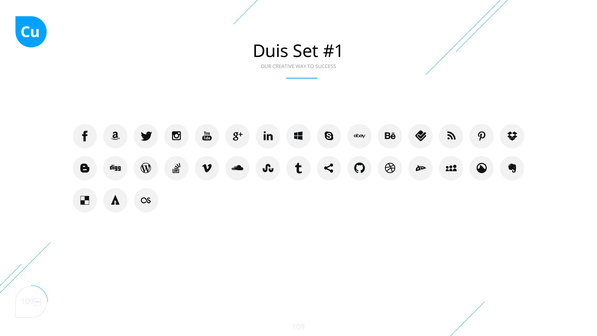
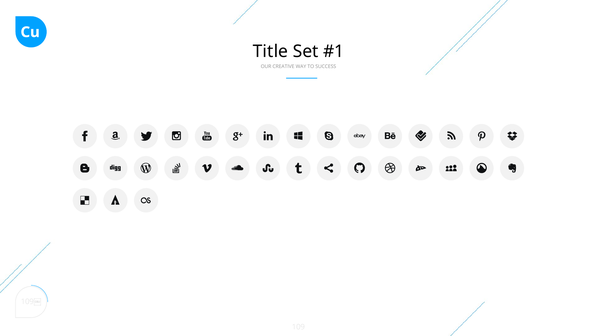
Duis: Duis -> Title
